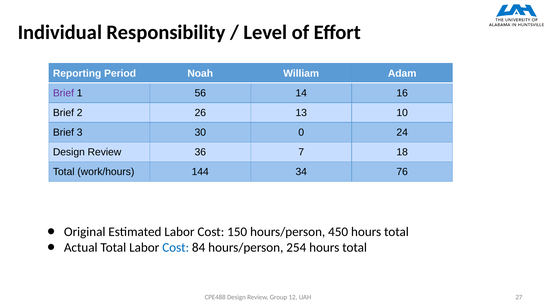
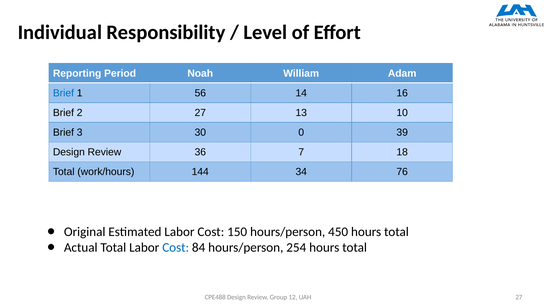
Brief at (63, 93) colour: purple -> blue
2 26: 26 -> 27
24: 24 -> 39
